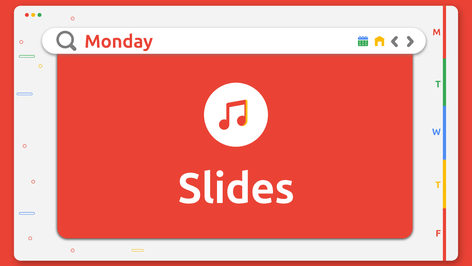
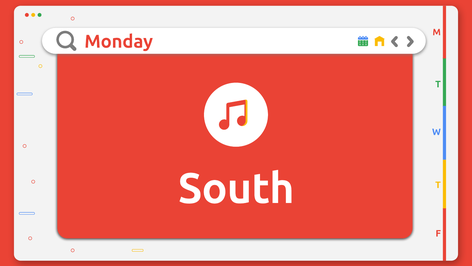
Slides: Slides -> South
